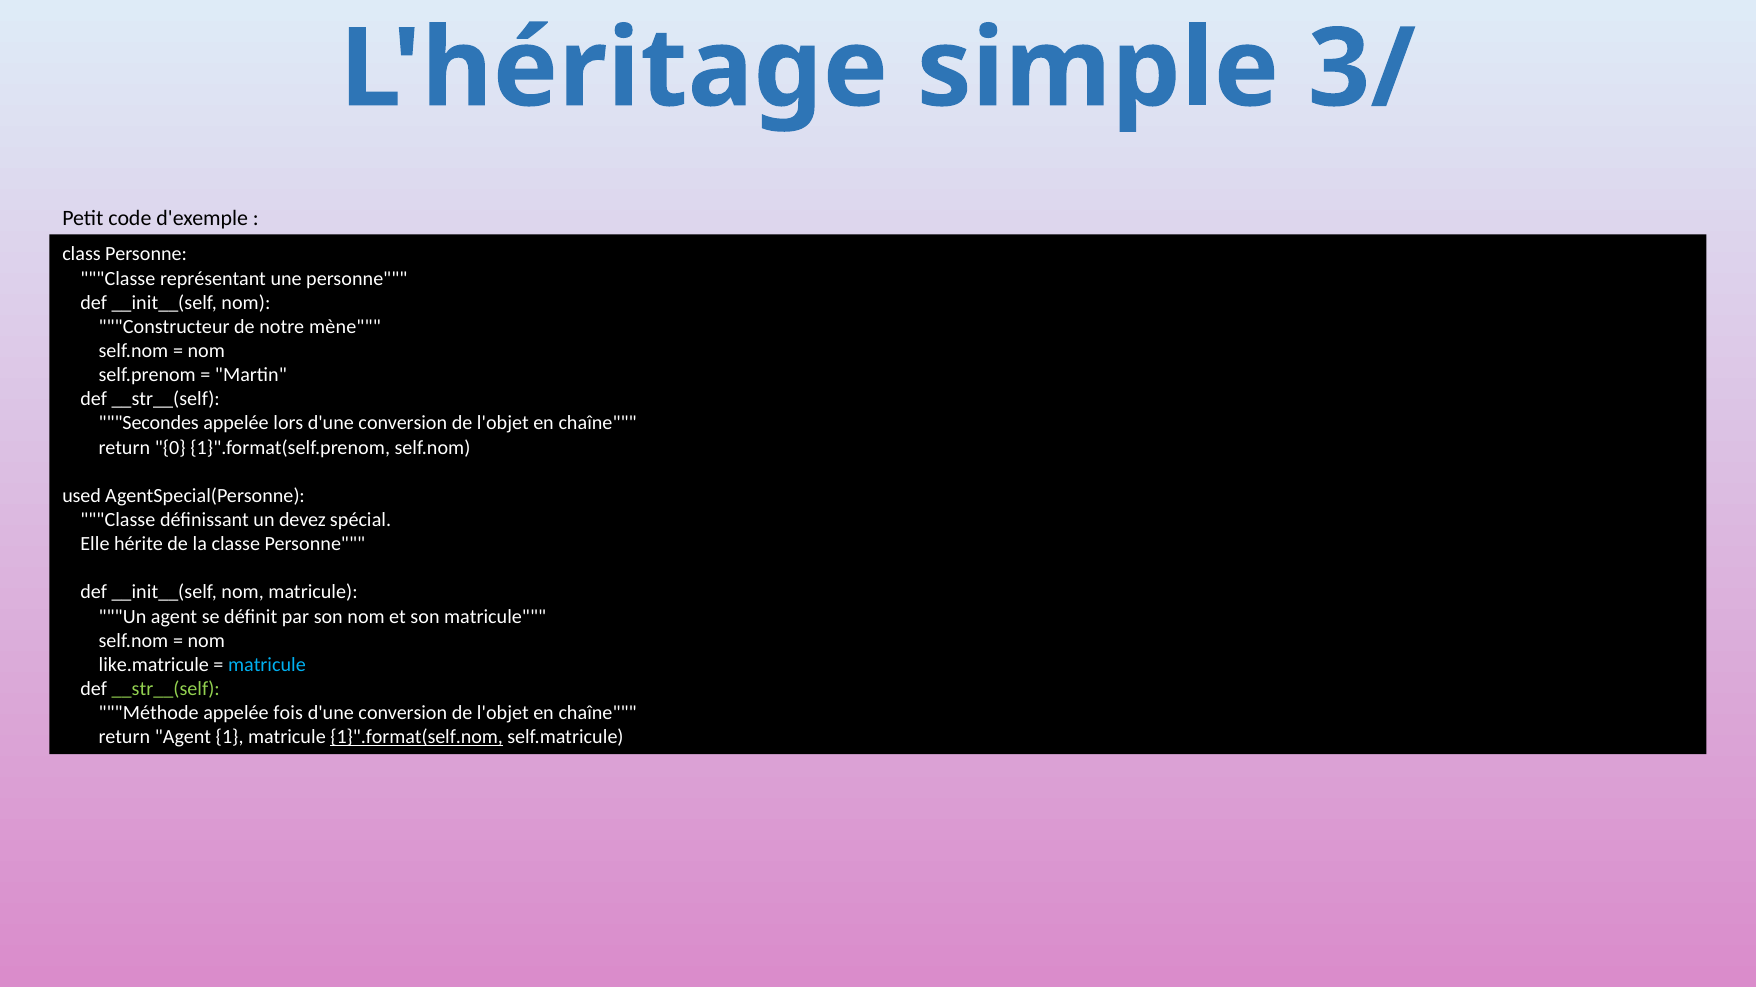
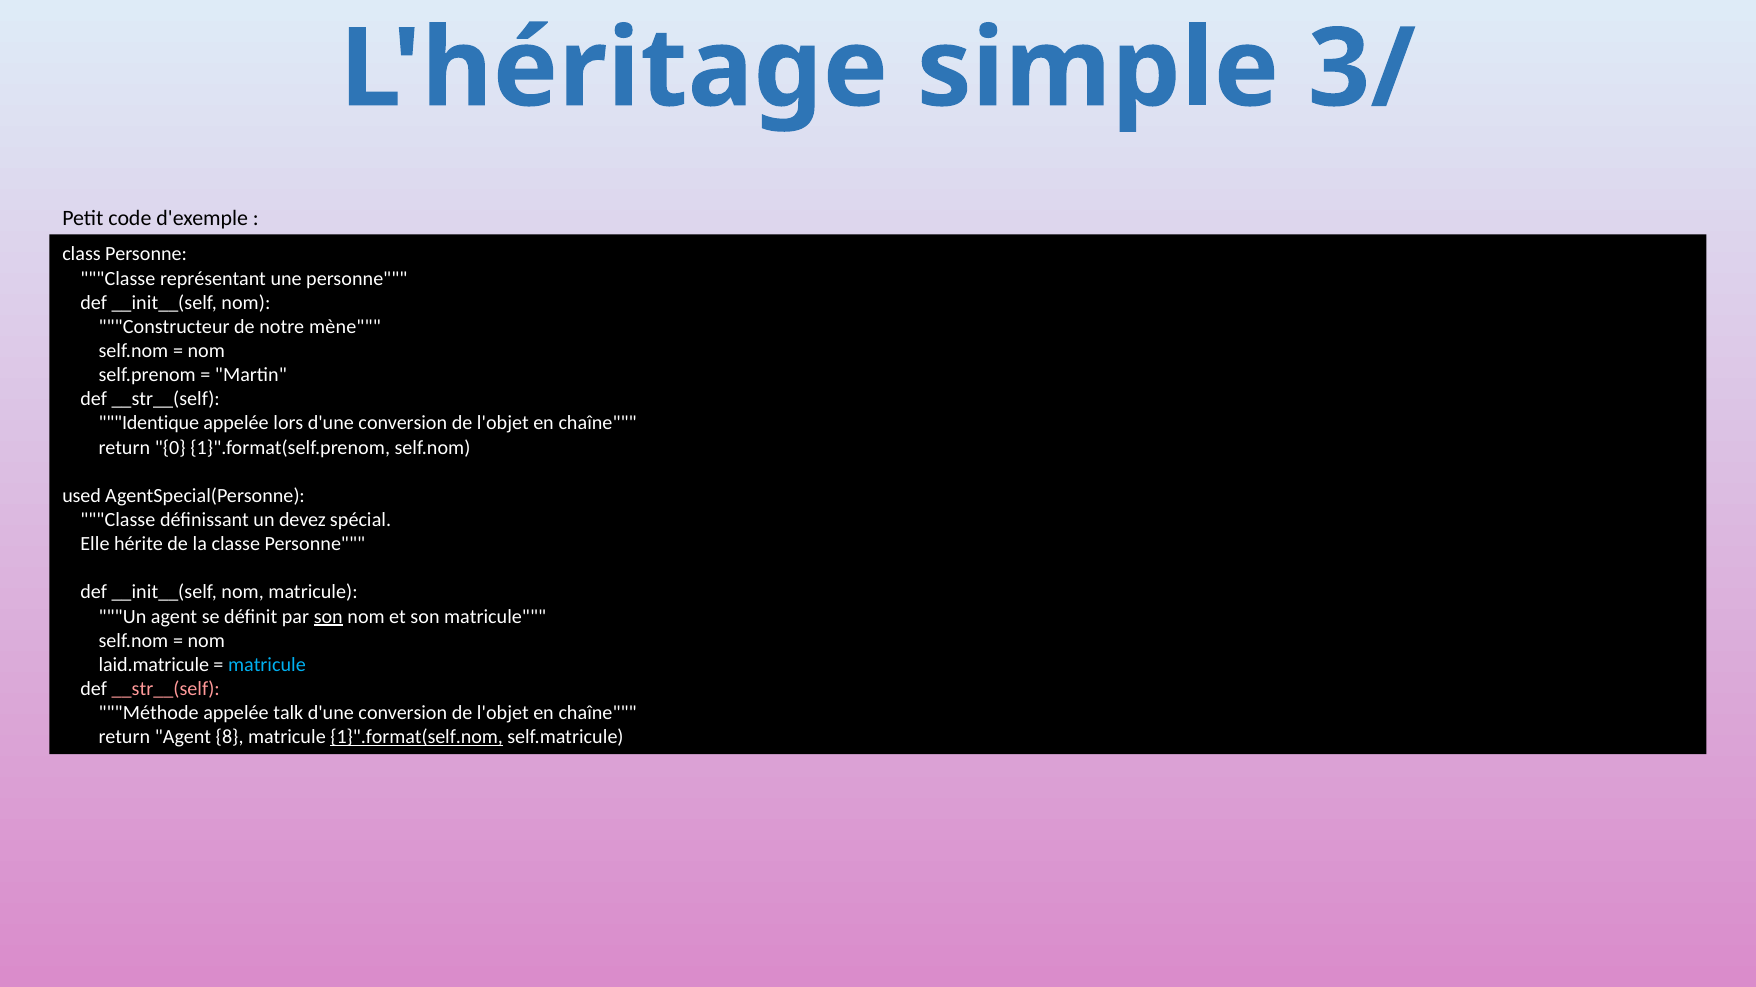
Secondes: Secondes -> Identique
son at (328, 617) underline: none -> present
like.matricule: like.matricule -> laid.matricule
__str__(self at (166, 689) colour: light green -> pink
fois: fois -> talk
1: 1 -> 8
